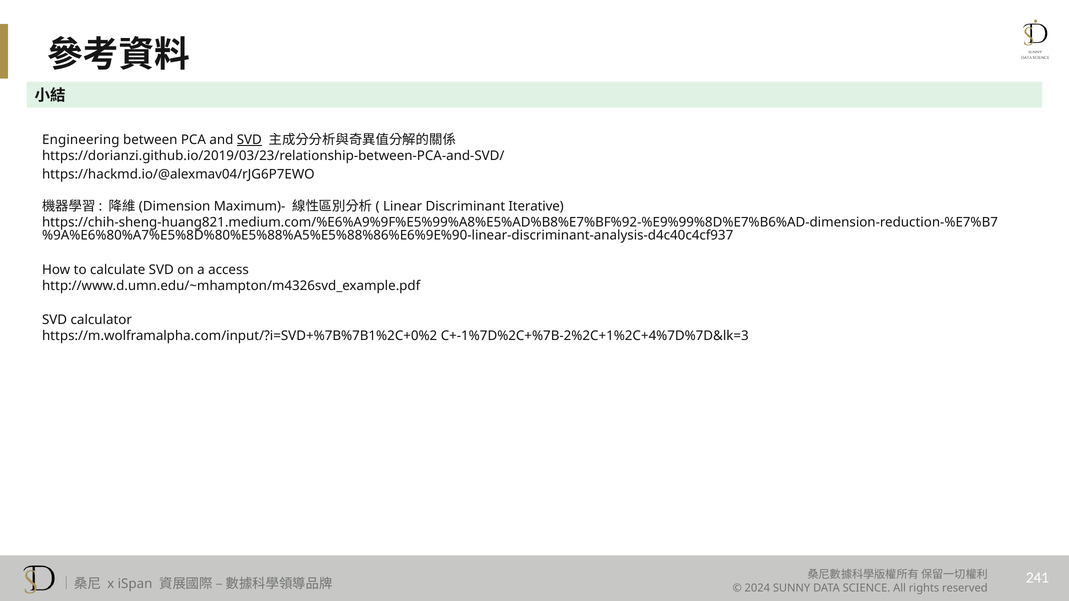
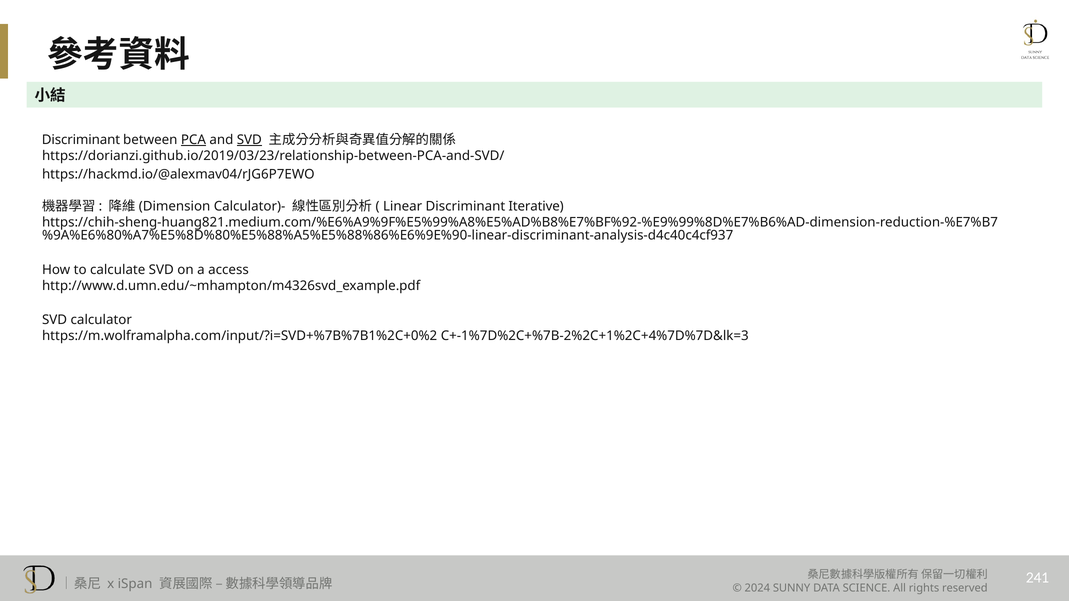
Engineering at (81, 140): Engineering -> Discriminant
PCA underline: none -> present
Maximum)-: Maximum)- -> Calculator)-
